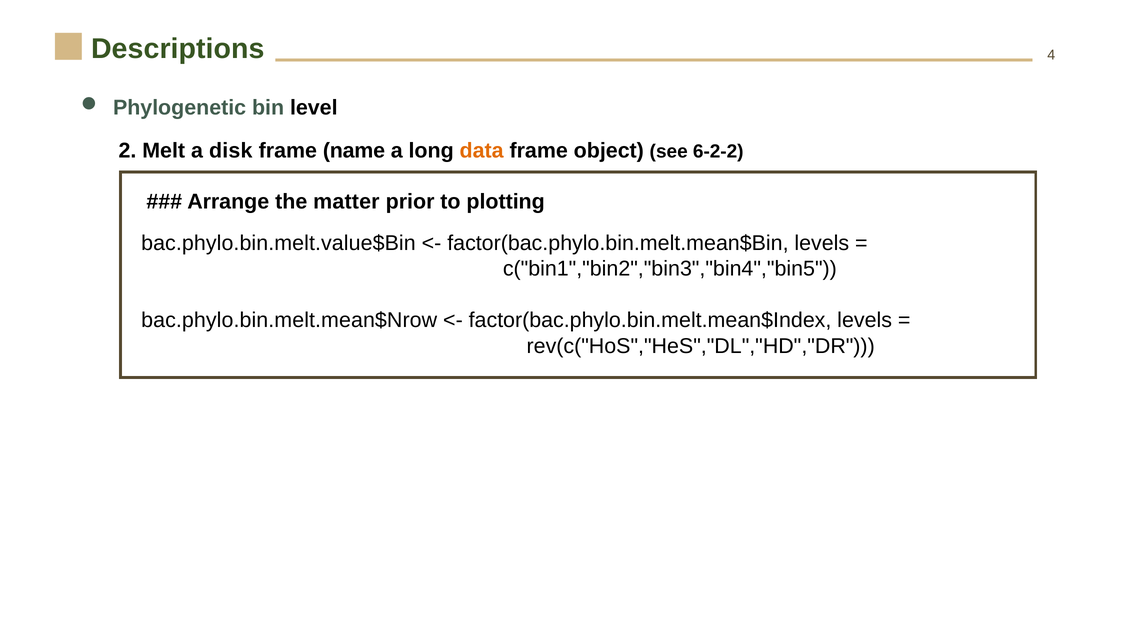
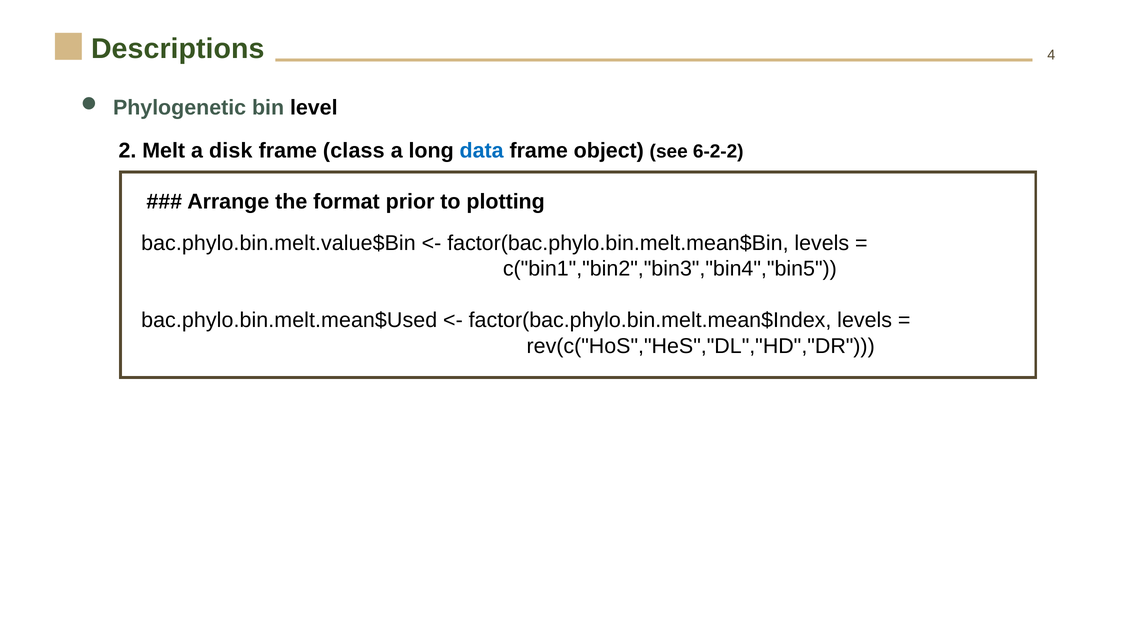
name: name -> class
data colour: orange -> blue
matter: matter -> format
bac.phylo.bin.melt.mean$Nrow: bac.phylo.bin.melt.mean$Nrow -> bac.phylo.bin.melt.mean$Used
